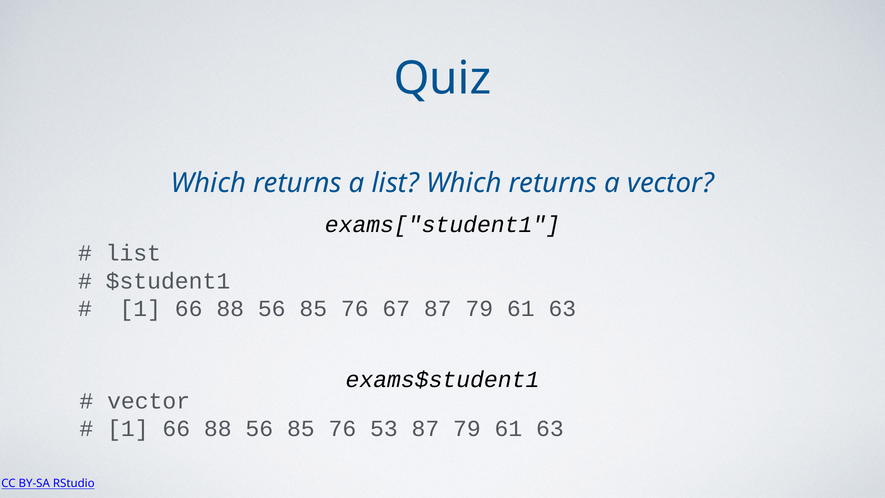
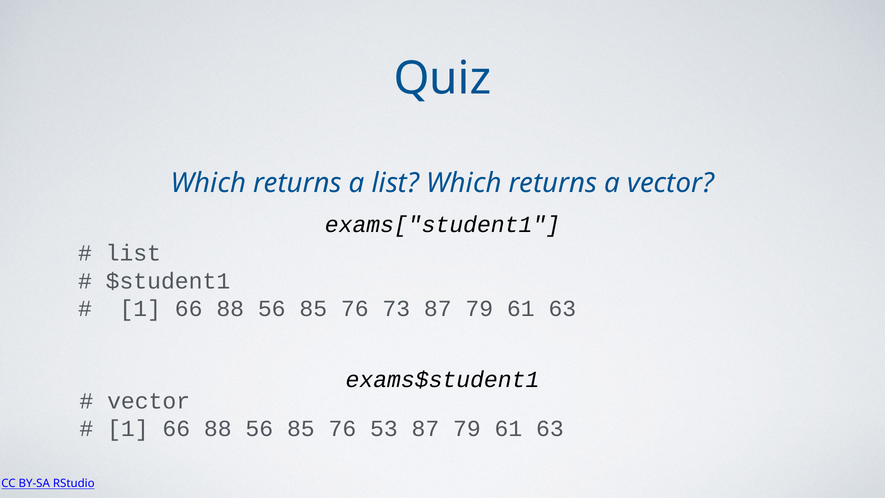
67: 67 -> 73
